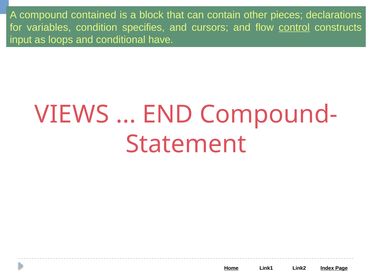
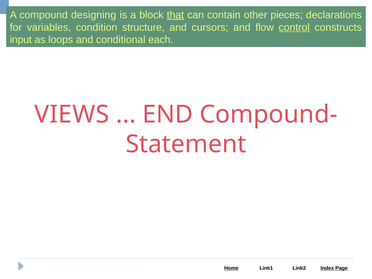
contained: contained -> designing
that underline: none -> present
specifies: specifies -> structure
have: have -> each
